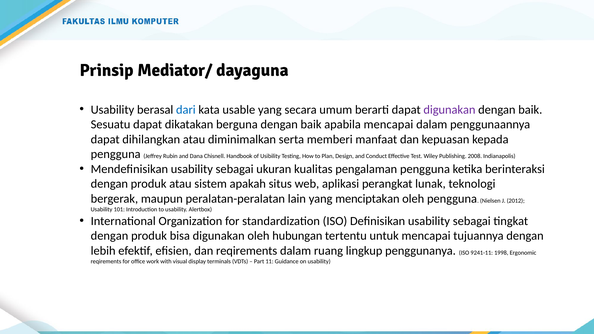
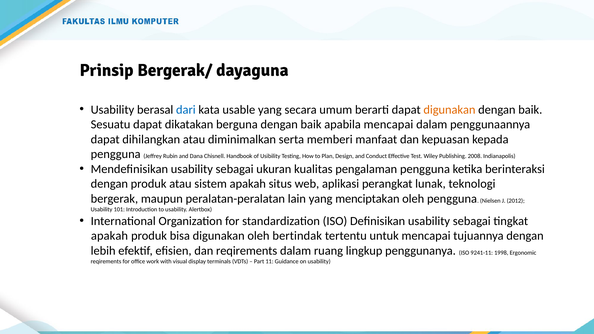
Mediator/: Mediator/ -> Bergerak/
digunakan at (449, 110) colour: purple -> orange
dengan at (110, 236): dengan -> apakah
hubungan: hubungan -> bertindak
